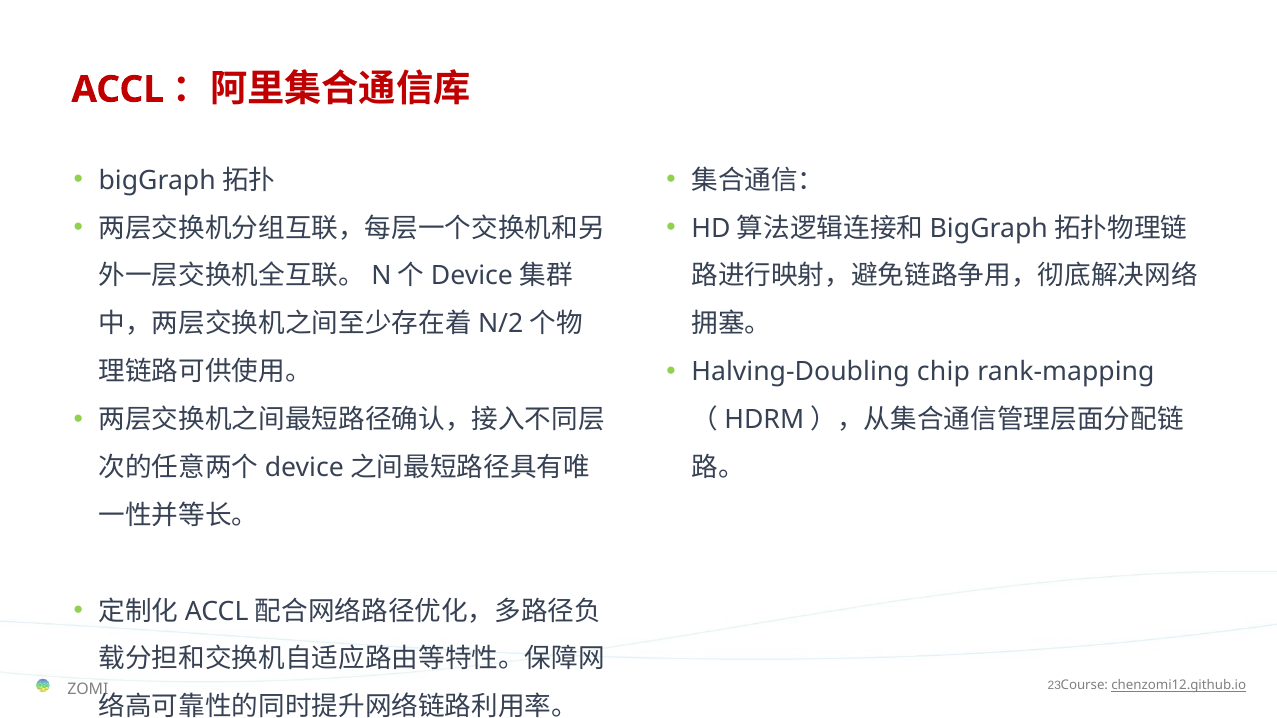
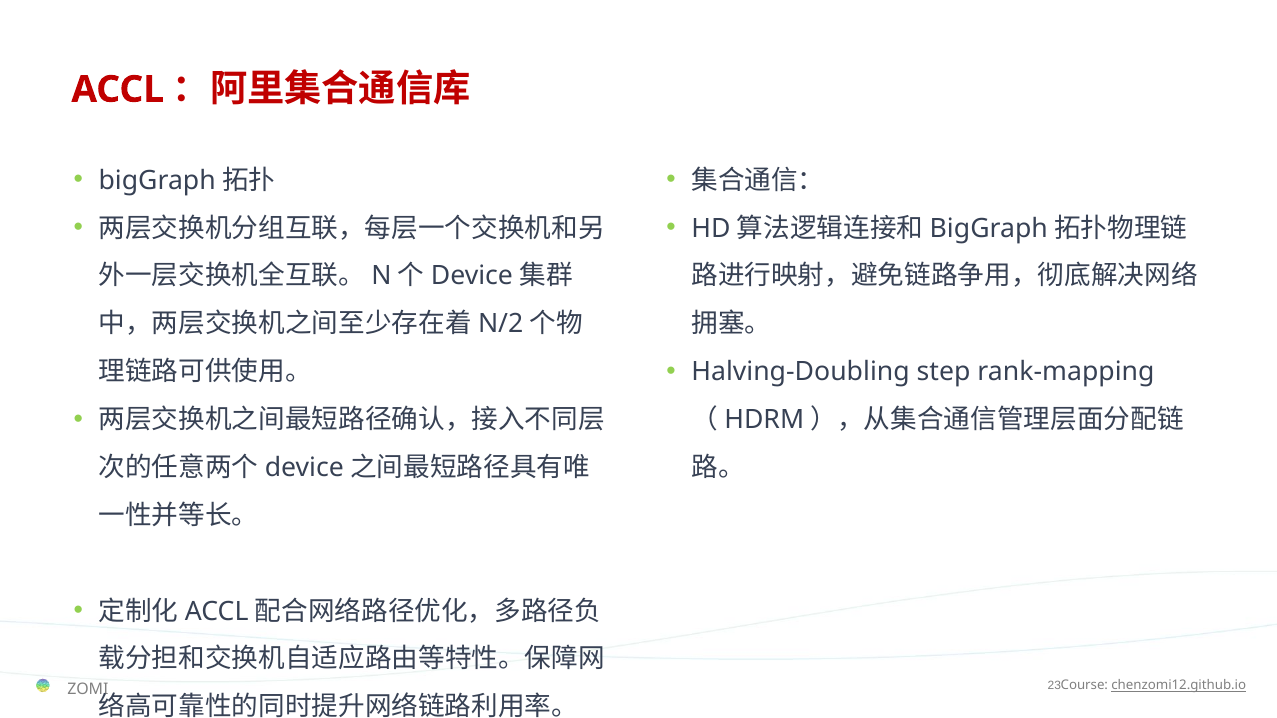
chip: chip -> step
